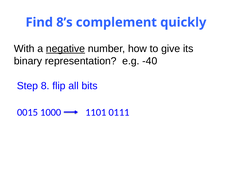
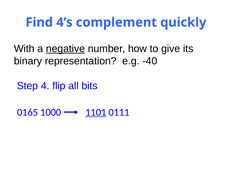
8’s: 8’s -> 4’s
8: 8 -> 4
0015: 0015 -> 0165
1101 underline: none -> present
